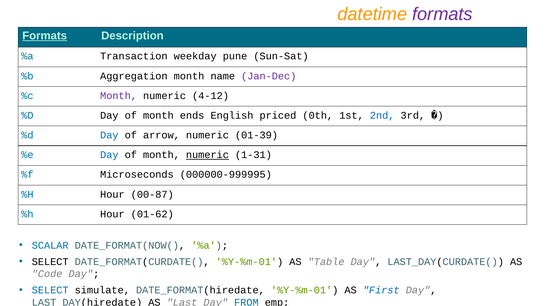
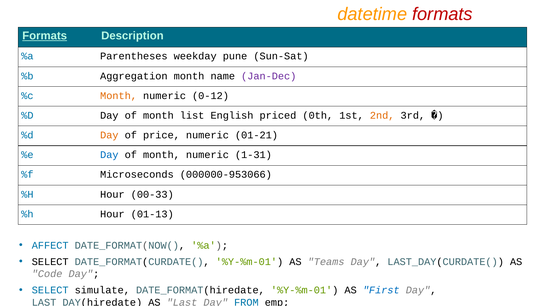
formats at (442, 14) colour: purple -> red
Transaction: Transaction -> Parentheses
Month at (119, 96) colour: purple -> orange
4-12: 4-12 -> 0-12
ends: ends -> list
2nd colour: blue -> orange
Day at (109, 135) colour: blue -> orange
arrow: arrow -> price
01-39: 01-39 -> 01-21
numeric at (207, 155) underline: present -> none
000000-999995: 000000-999995 -> 000000-953066
00-87: 00-87 -> 00-33
01-62: 01-62 -> 01-13
SCALAR: SCALAR -> AFFECT
Table: Table -> Teams
